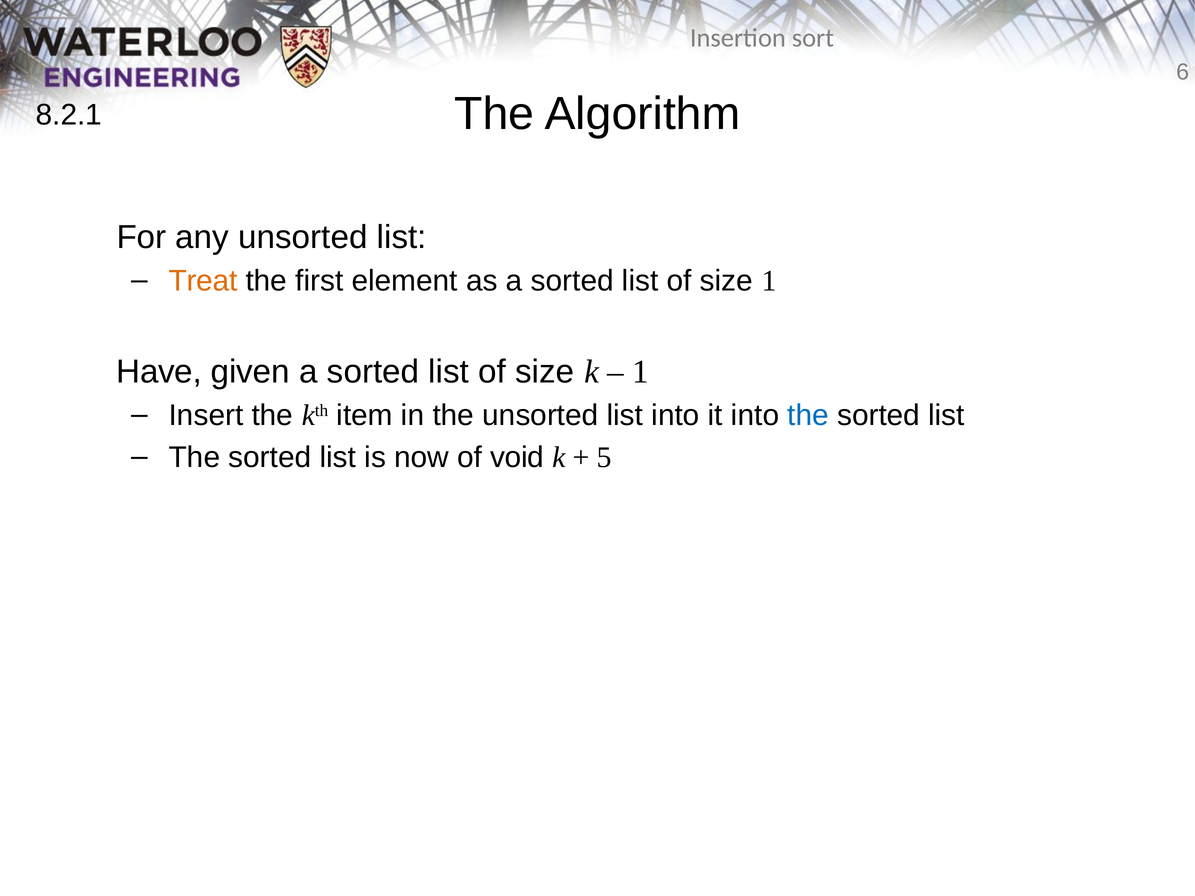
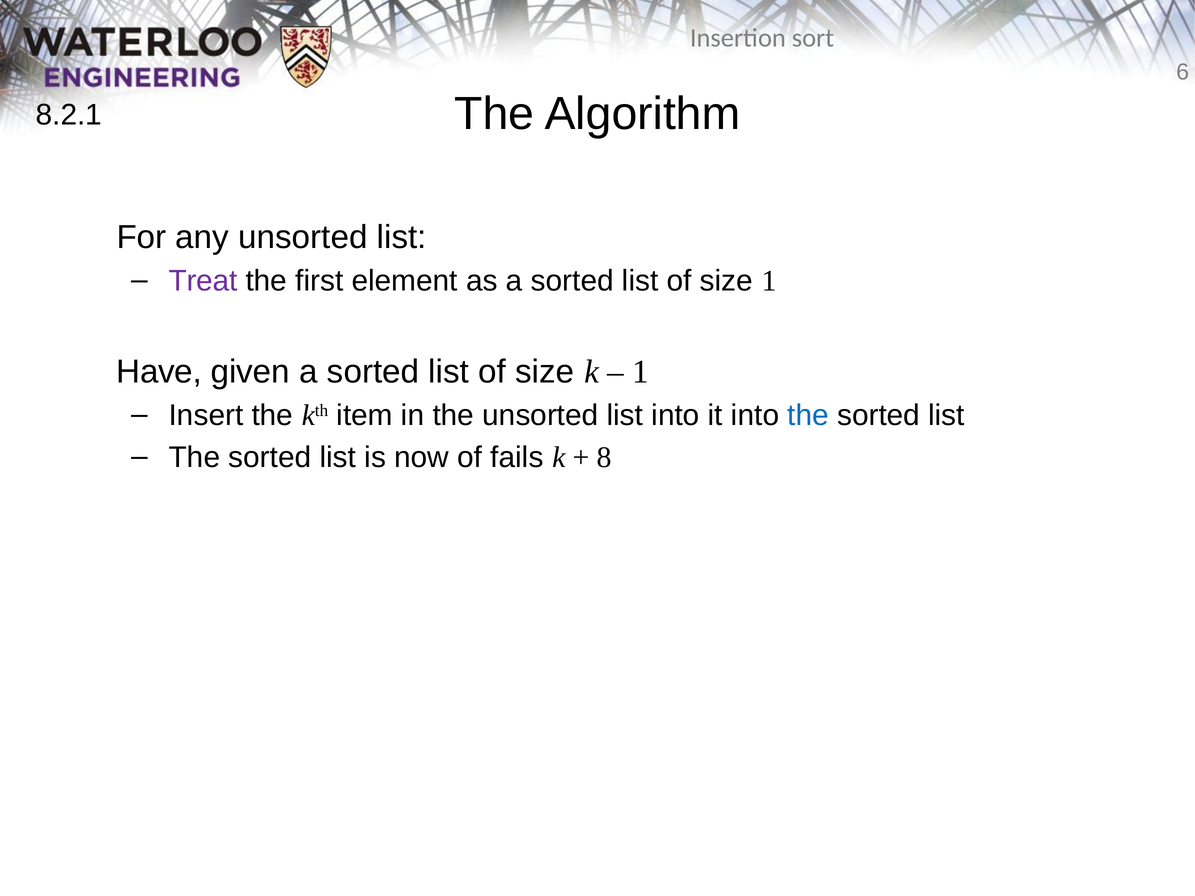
Treat colour: orange -> purple
void: void -> fails
5: 5 -> 8
